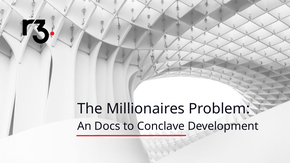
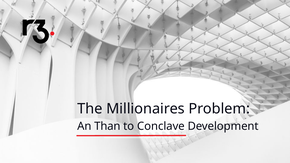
Docs: Docs -> Than
